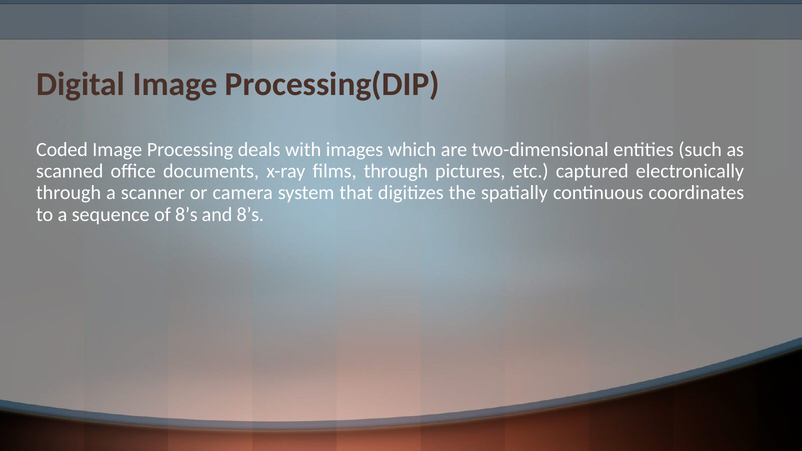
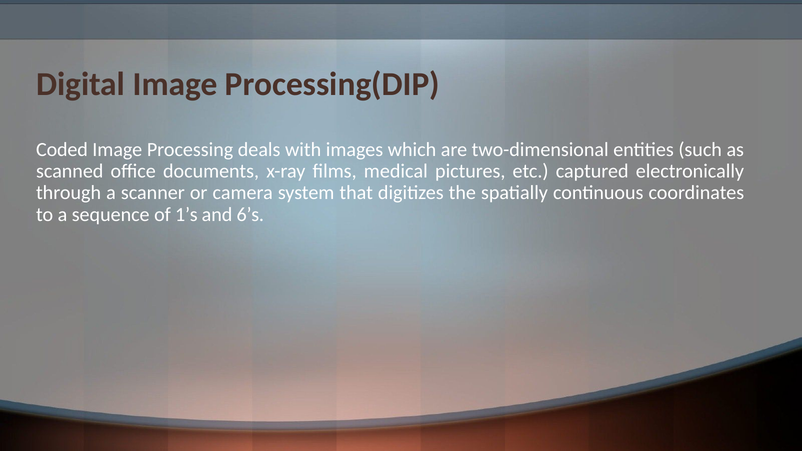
films through: through -> medical
of 8’s: 8’s -> 1’s
and 8’s: 8’s -> 6’s
